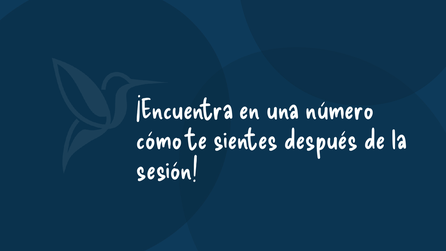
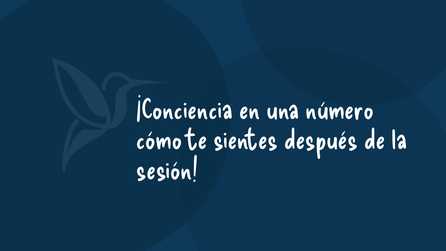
¡Encuentra: ¡Encuentra -> ¡Conciencia
